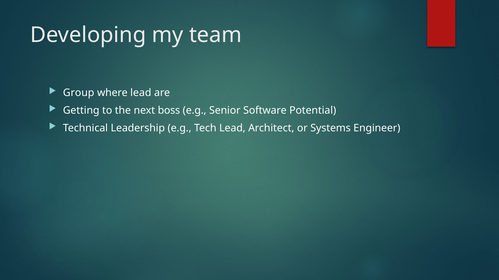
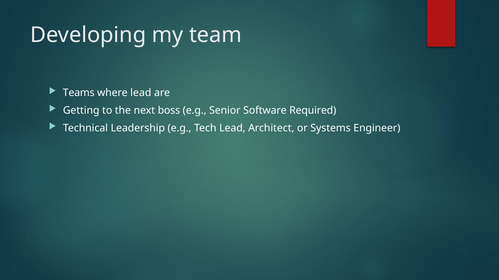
Group: Group -> Teams
Potential: Potential -> Required
